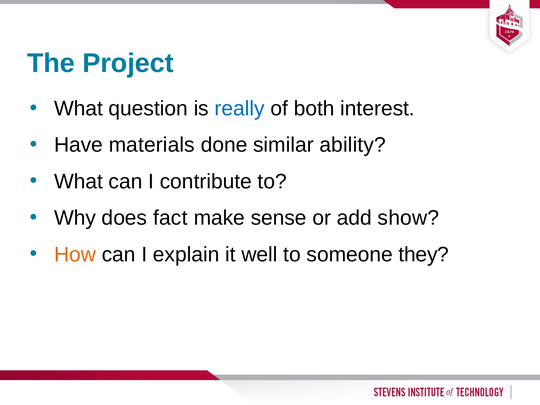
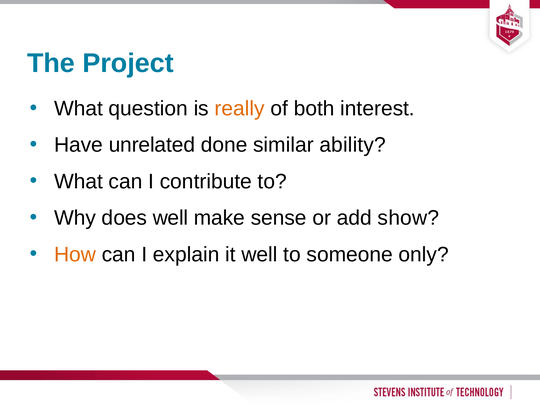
really colour: blue -> orange
materials: materials -> unrelated
does fact: fact -> well
they: they -> only
